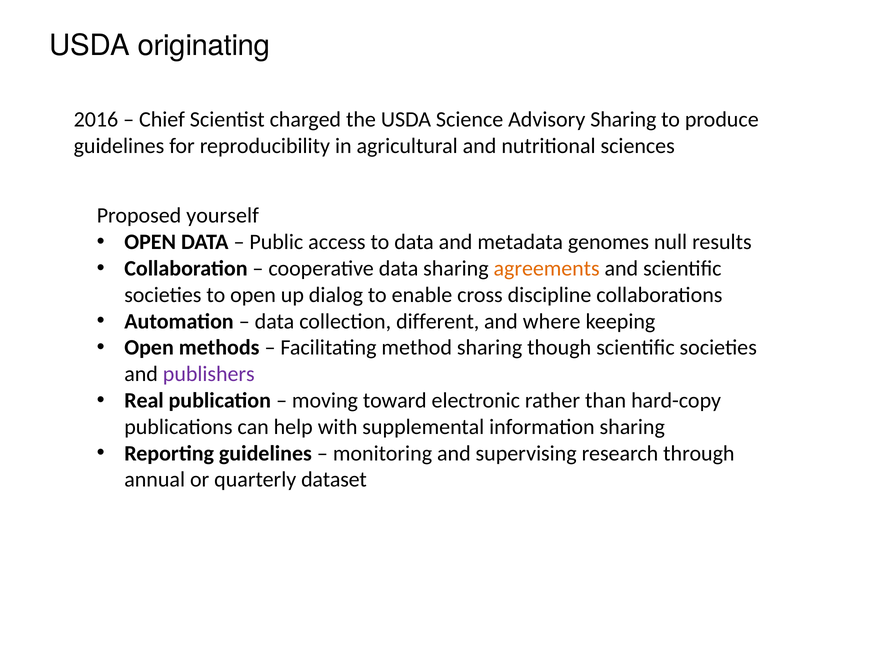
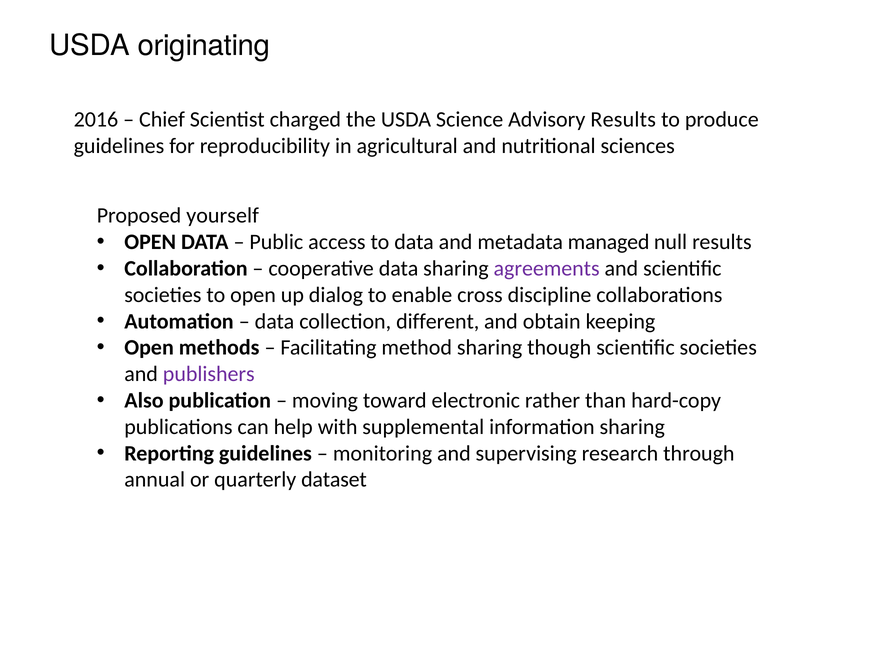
Advisory Sharing: Sharing -> Results
genomes: genomes -> managed
agreements colour: orange -> purple
where: where -> obtain
Real: Real -> Also
